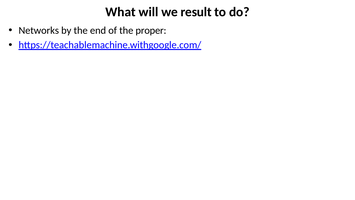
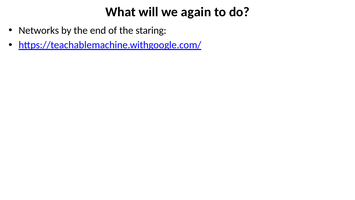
result: result -> again
proper: proper -> staring
